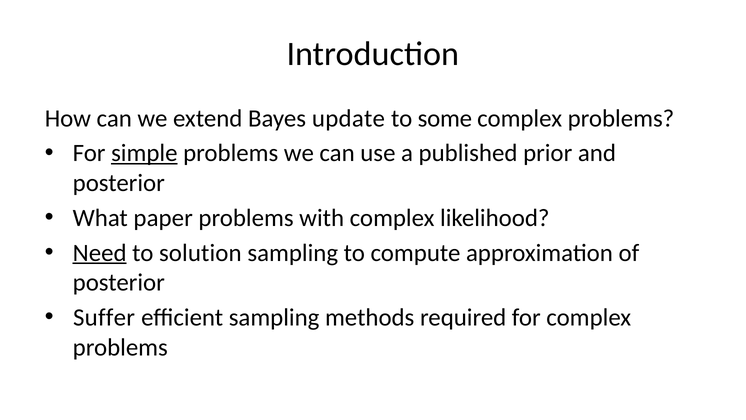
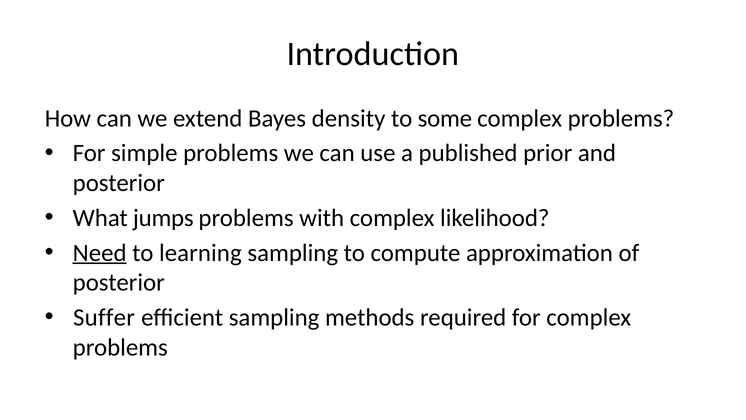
update: update -> density
simple underline: present -> none
paper: paper -> jumps
solution: solution -> learning
